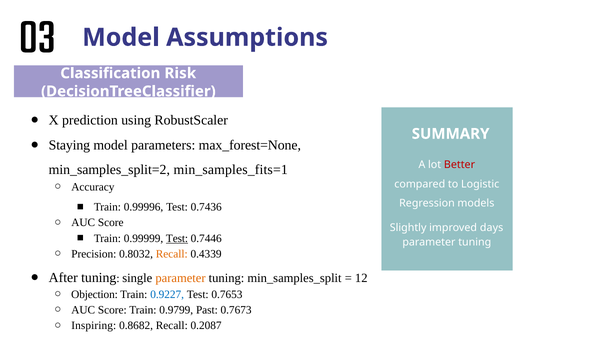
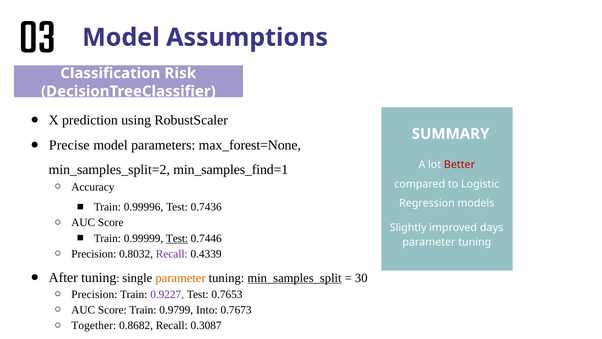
Staying: Staying -> Precise
min_samples_fits=1: min_samples_fits=1 -> min_samples_find=1
Recall at (172, 254) colour: orange -> purple
min_samples_split underline: none -> present
12: 12 -> 30
Objection at (95, 294): Objection -> Precision
0.9227 colour: blue -> purple
Past: Past -> Into
Inspiring: Inspiring -> Together
0.2087: 0.2087 -> 0.3087
